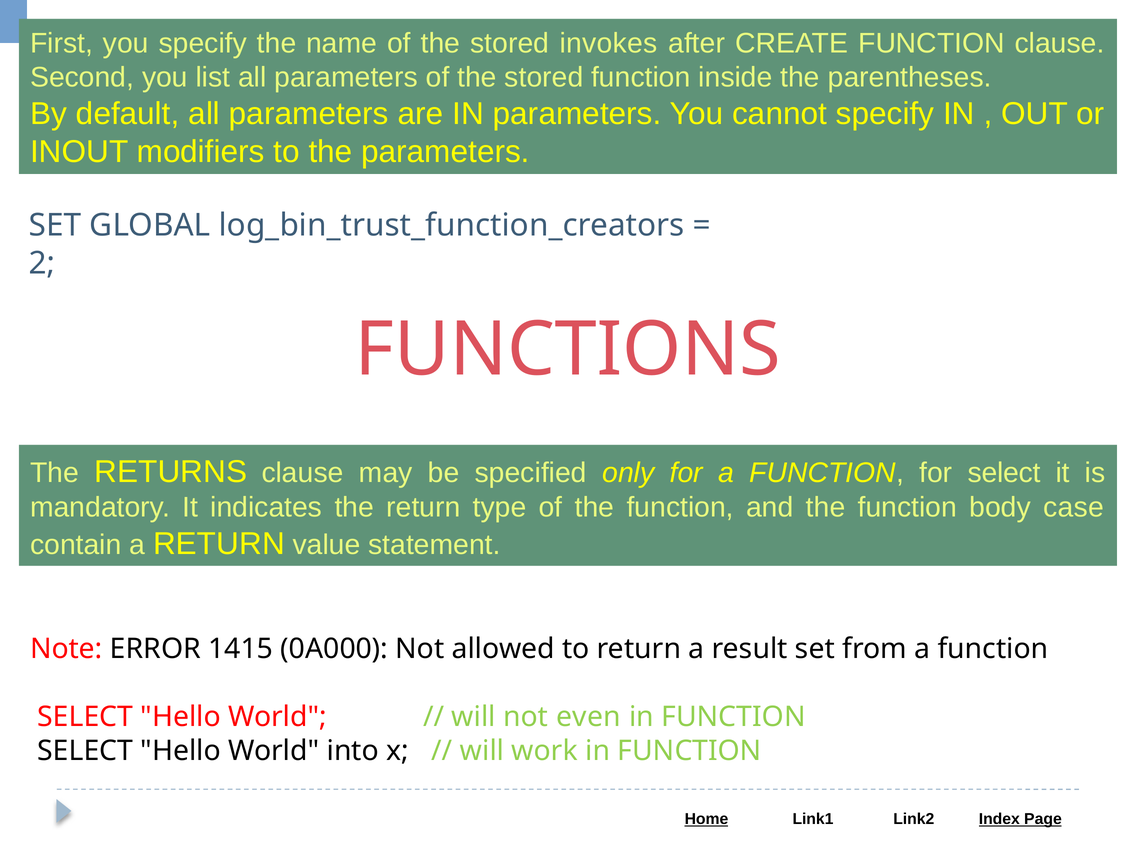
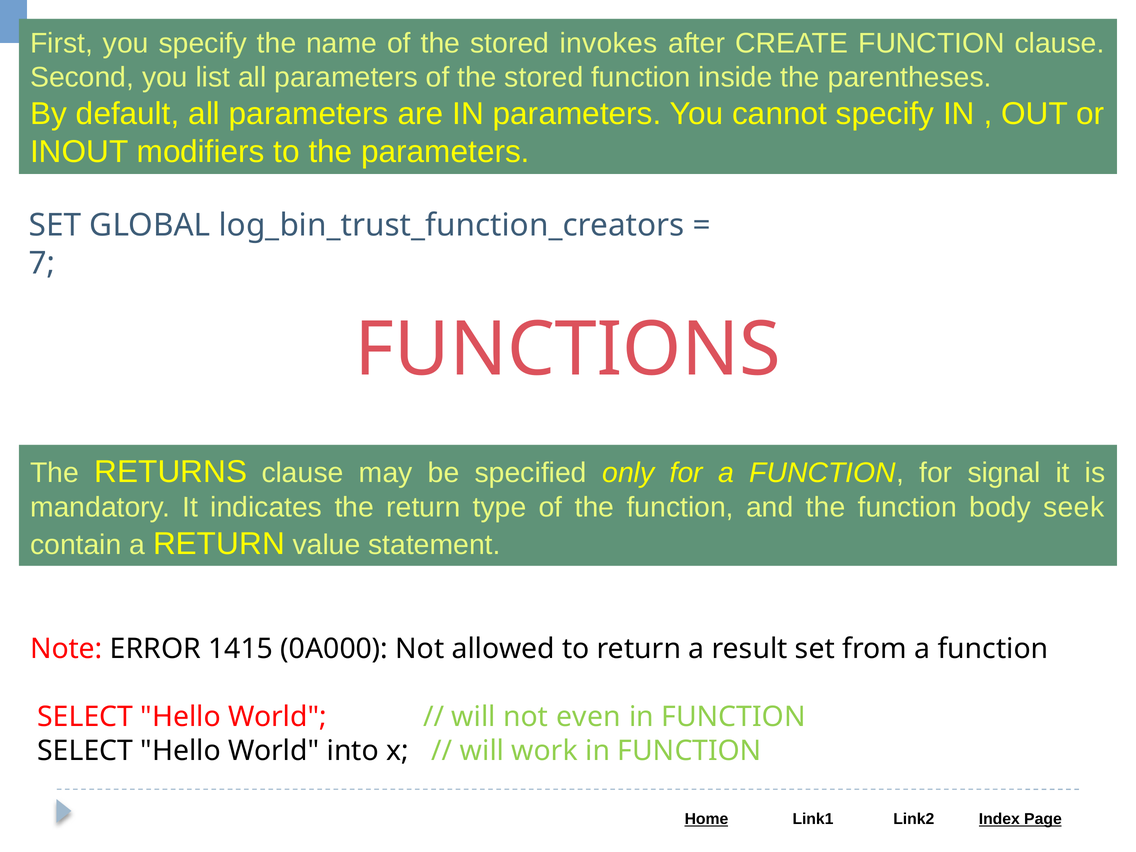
2: 2 -> 7
for select: select -> signal
case: case -> seek
